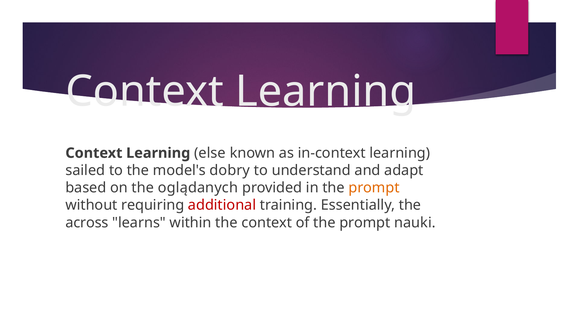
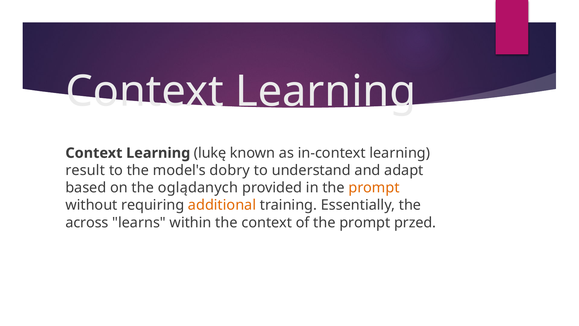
else: else -> lukę
sailed: sailed -> result
additional colour: red -> orange
nauki: nauki -> przed
